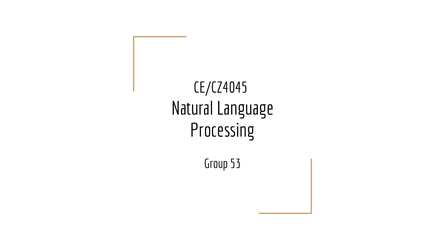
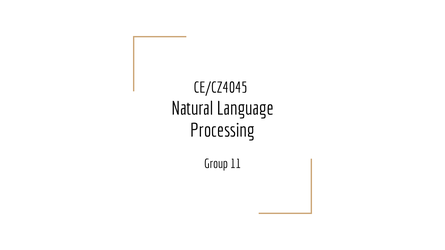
53: 53 -> 11
